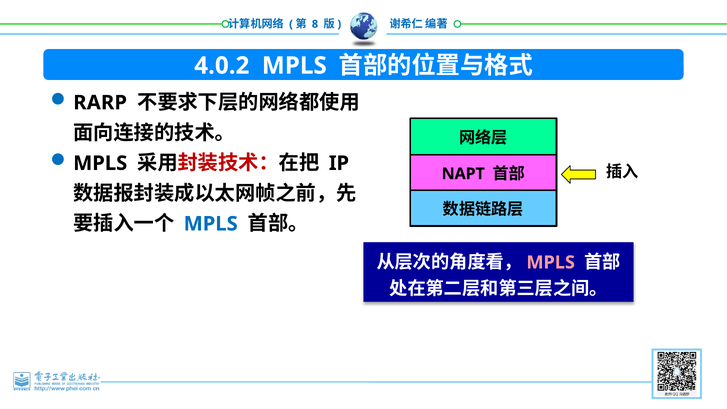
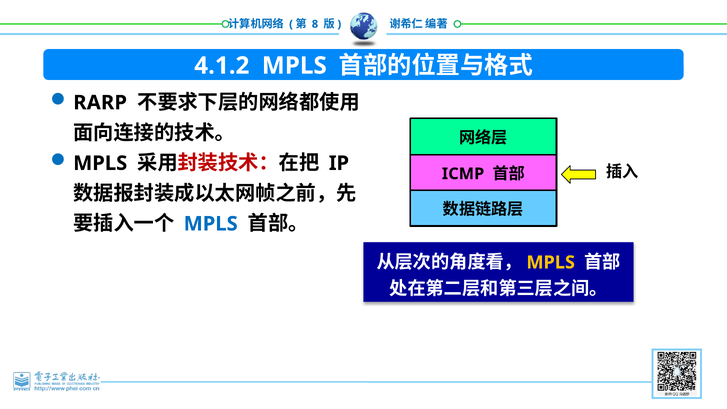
4.0.2: 4.0.2 -> 4.1.2
NAPT: NAPT -> ICMP
MPLS at (551, 262) colour: pink -> yellow
